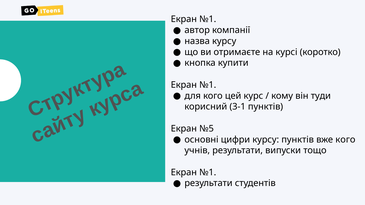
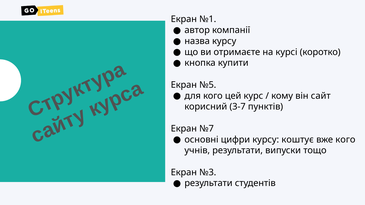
№1 at (208, 85): №1 -> №5
туди: туди -> сайт
3-1: 3-1 -> 3-7
№5: №5 -> №7
курсу пунктів: пунктів -> коштує
№1 at (208, 173): №1 -> №3
